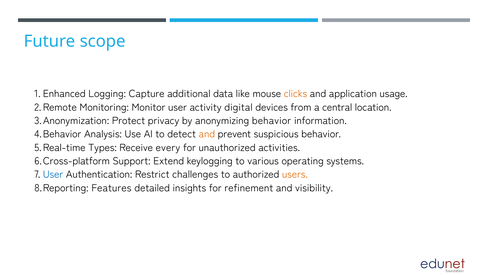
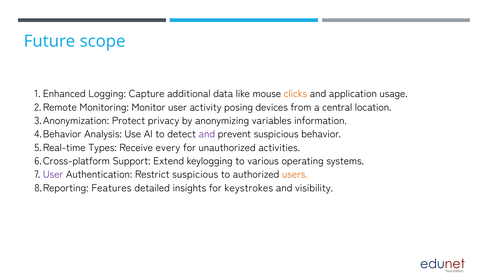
digital: digital -> posing
anonymizing behavior: behavior -> variables
and at (207, 134) colour: orange -> purple
User at (53, 174) colour: blue -> purple
Restrict challenges: challenges -> suspicious
refinement: refinement -> keystrokes
